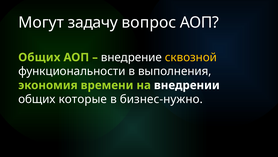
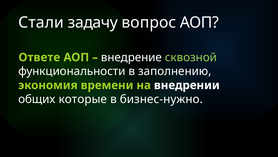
Могут: Могут -> Стали
Общих at (39, 57): Общих -> Ответе
сквозной colour: yellow -> light green
выполнения: выполнения -> заполнению
